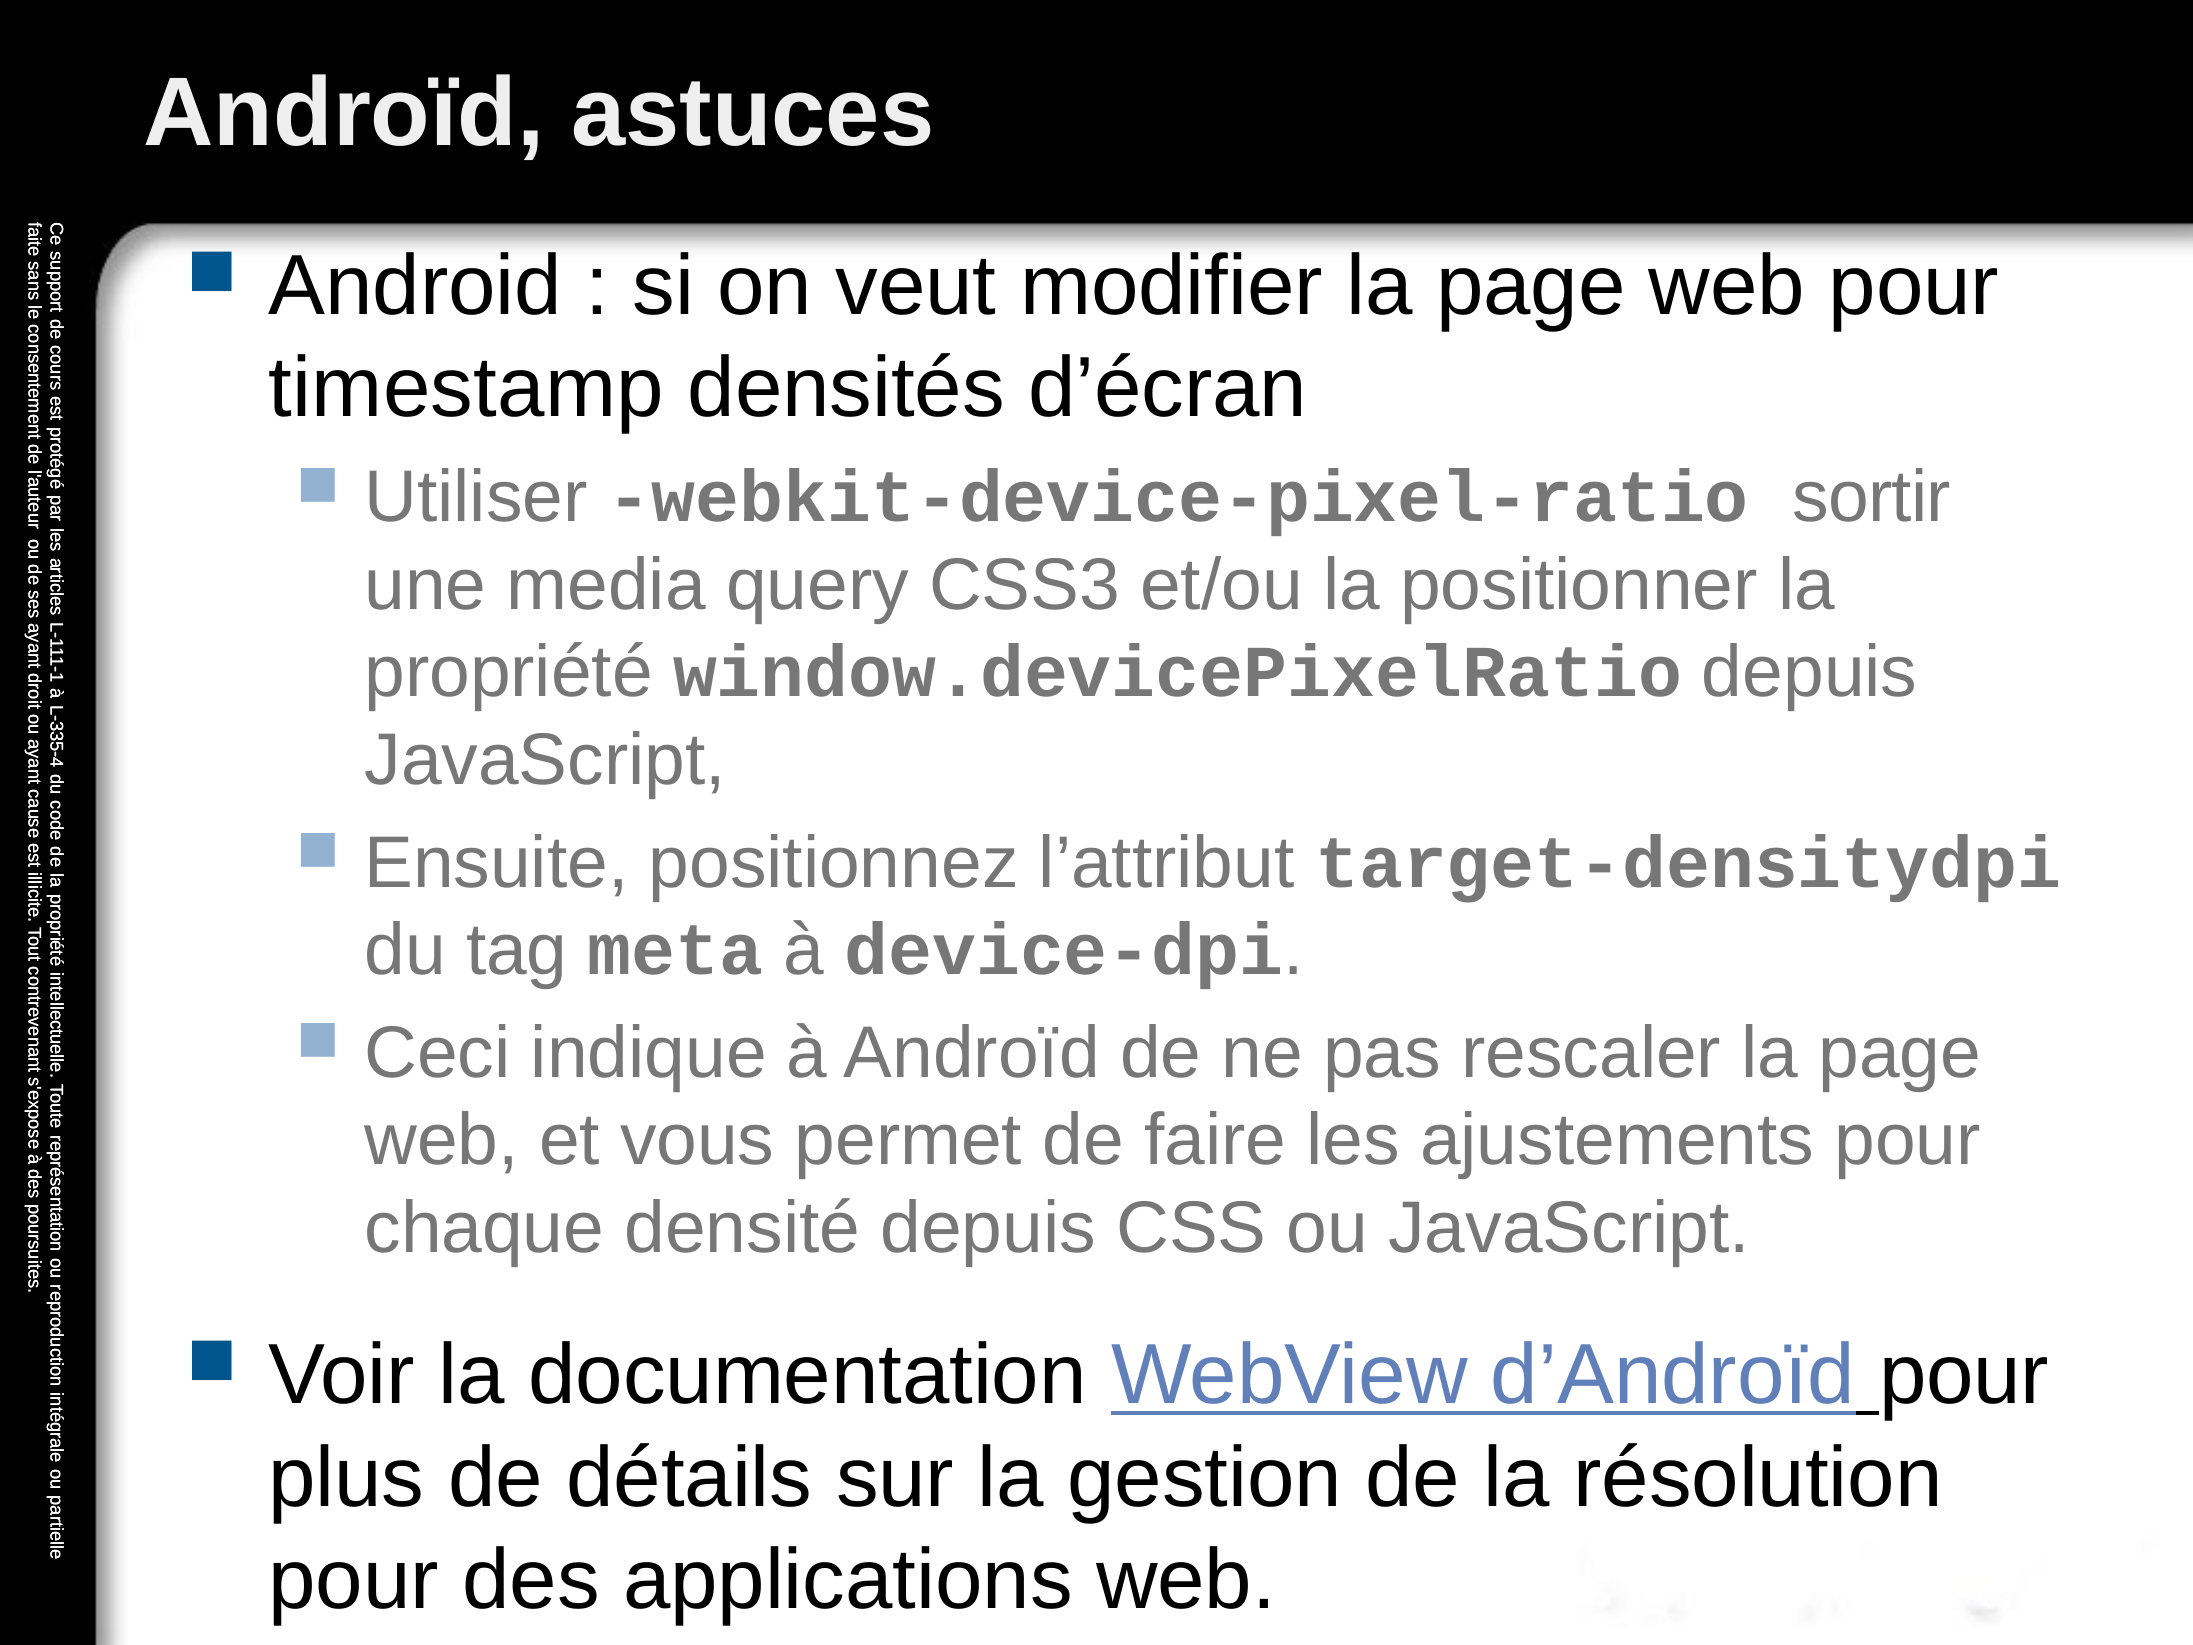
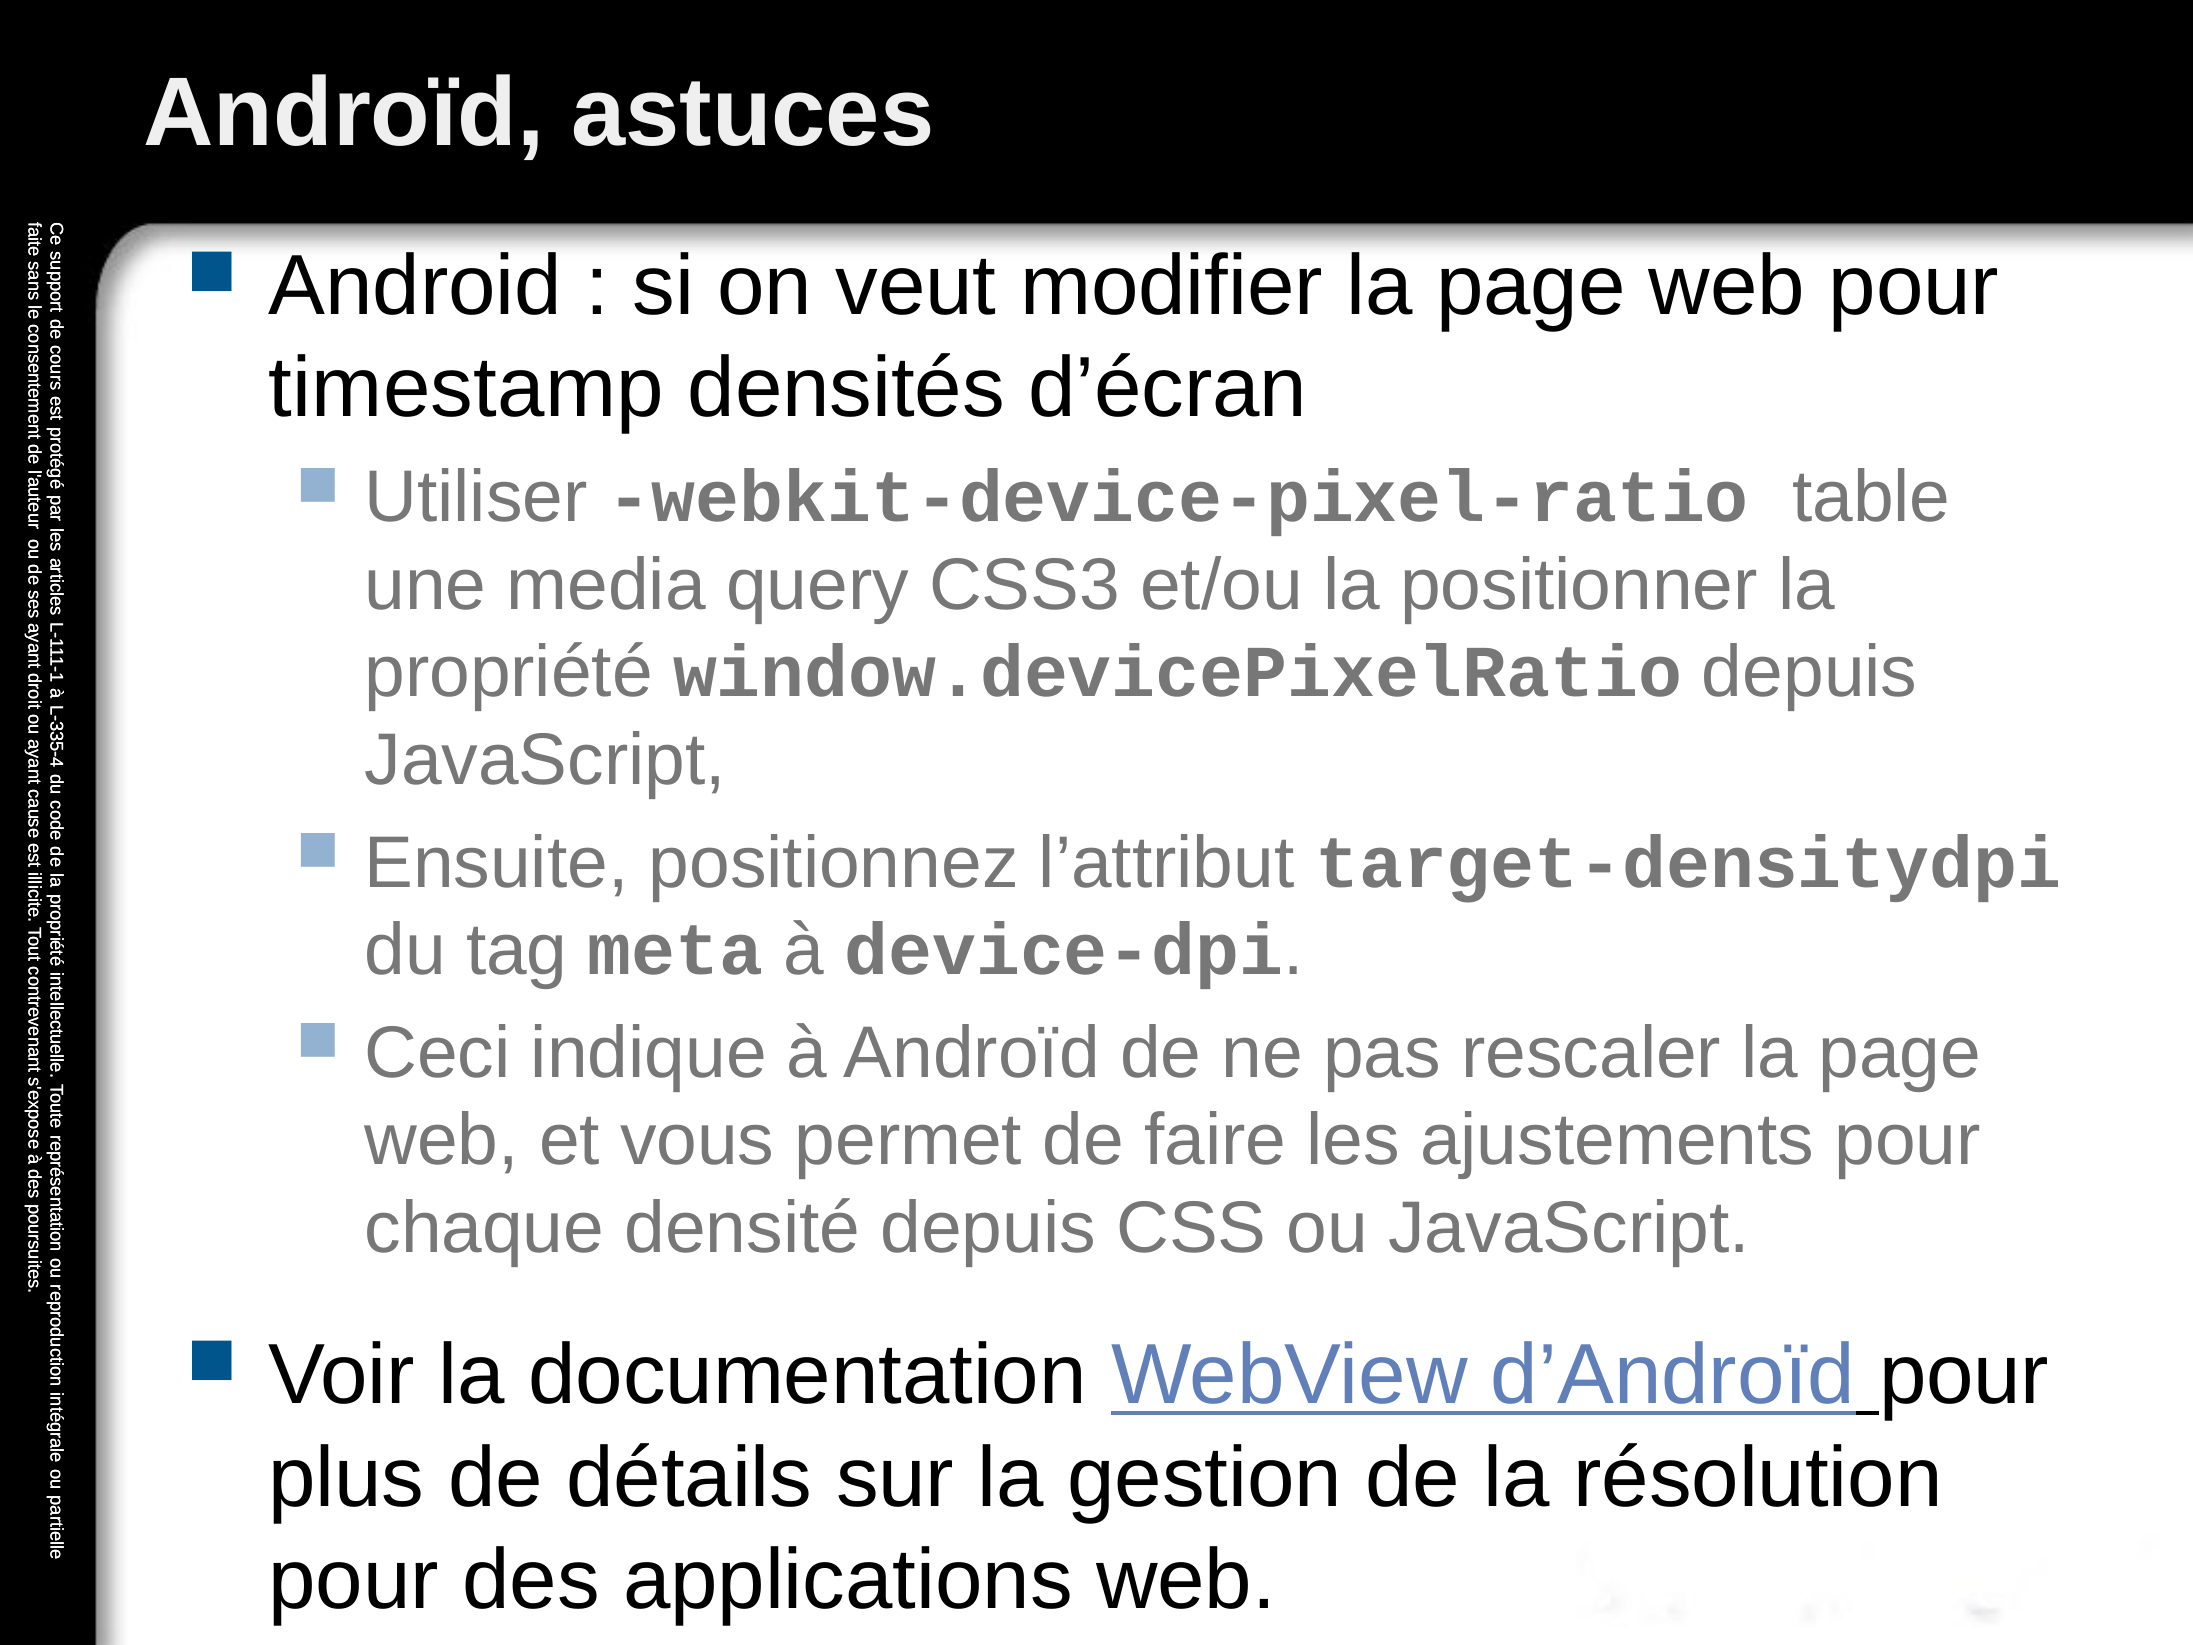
sortir: sortir -> table
